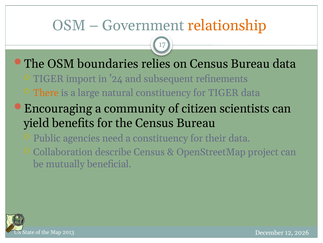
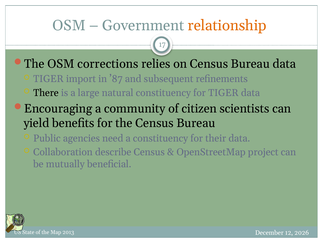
boundaries: boundaries -> corrections
’24: ’24 -> ’87
There colour: orange -> black
